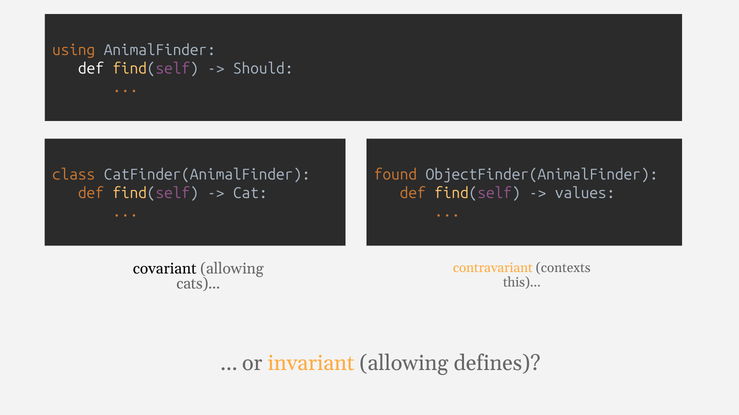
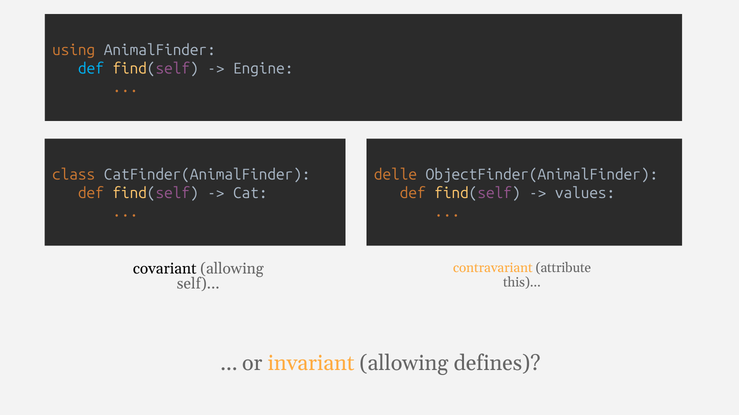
def at (91, 69) colour: white -> light blue
Should: Should -> Engine
found: found -> delle
contexts: contexts -> attribute
cats: cats -> self
